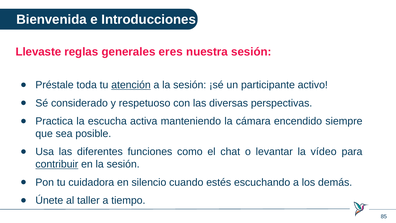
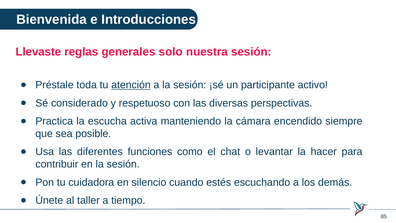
eres: eres -> solo
vídeo: vídeo -> hacer
contribuir underline: present -> none
